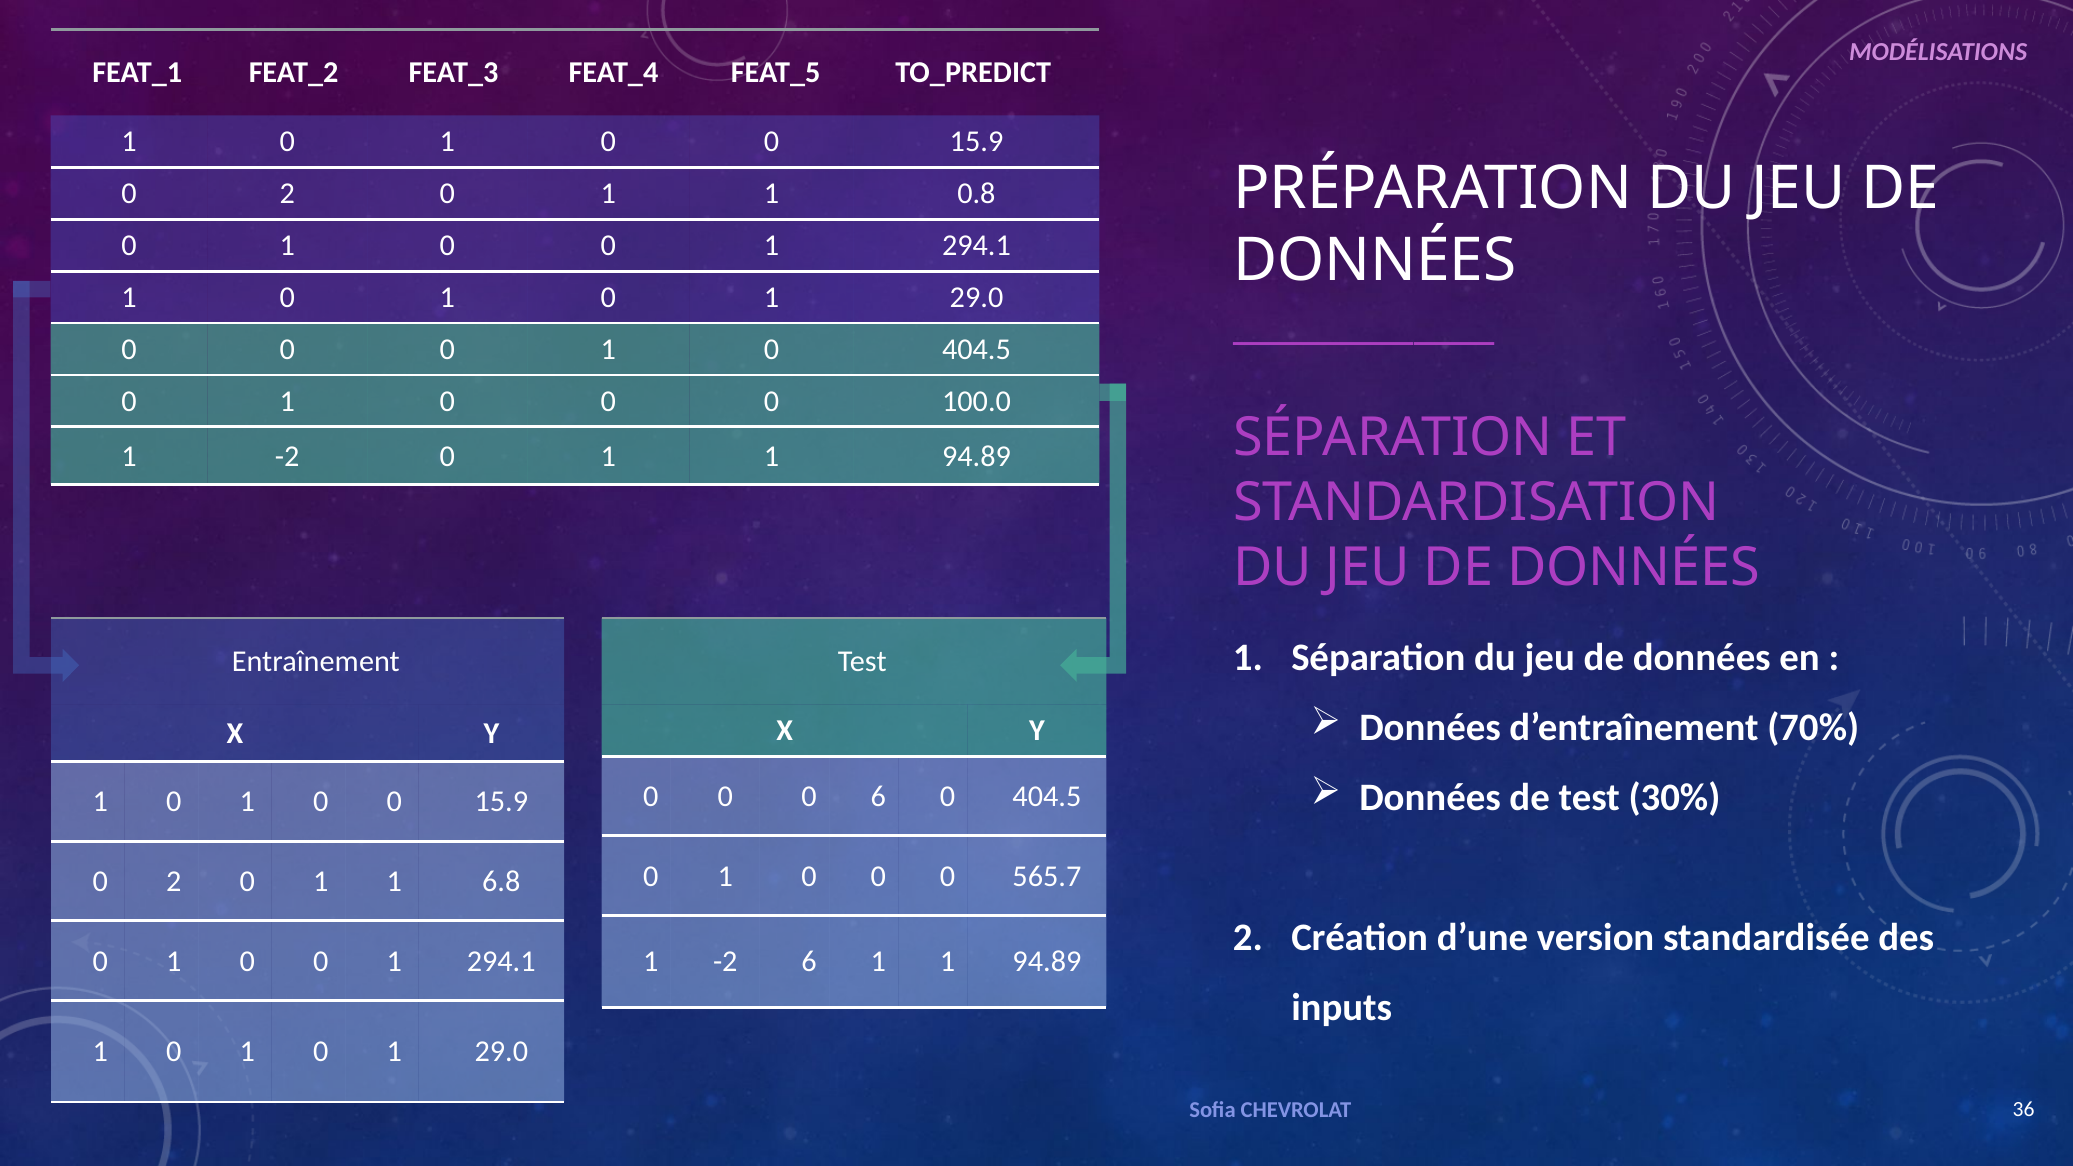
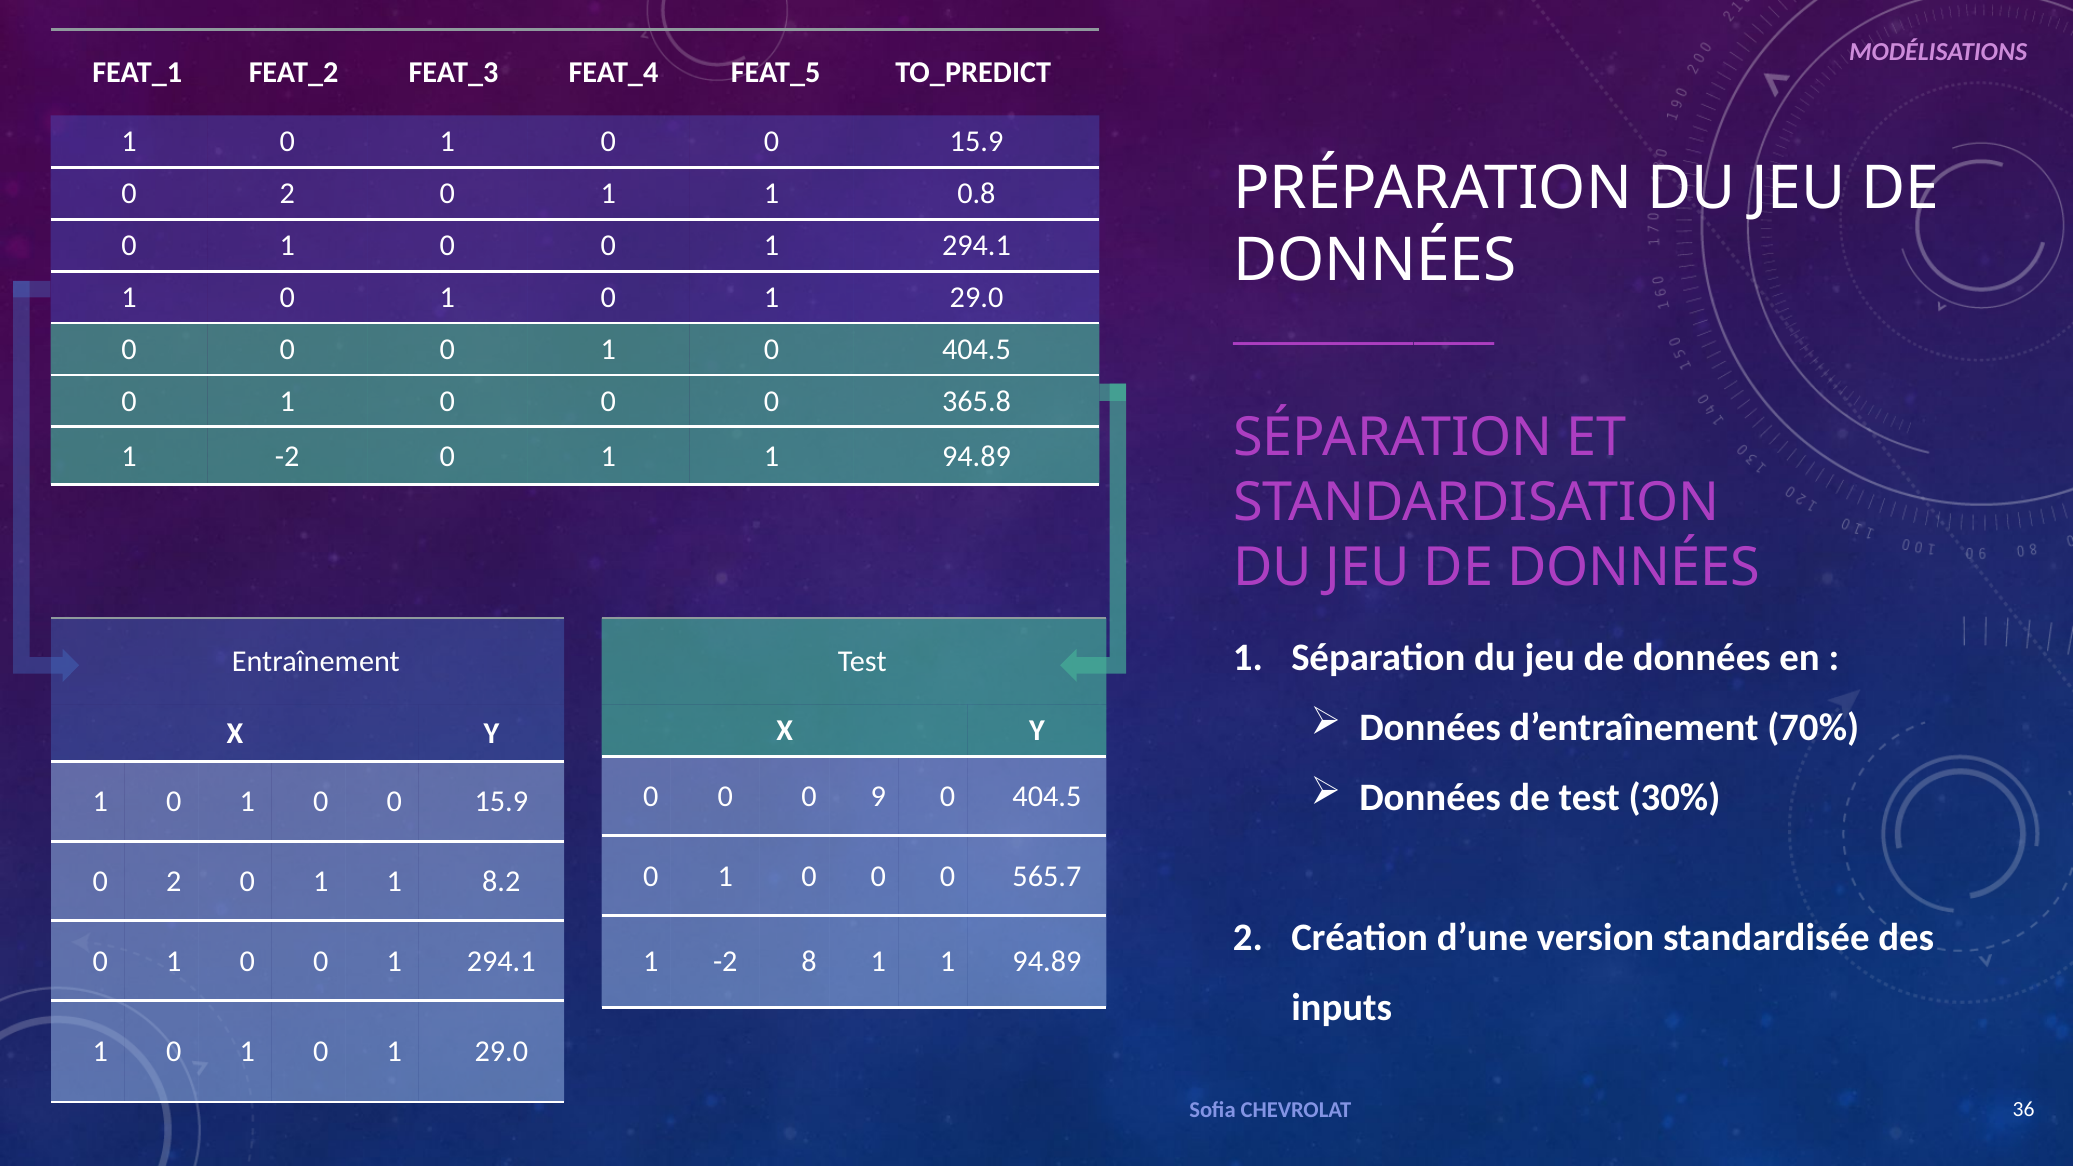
100.0: 100.0 -> 365.8
0 6: 6 -> 9
6.8: 6.8 -> 8.2
-2 6: 6 -> 8
